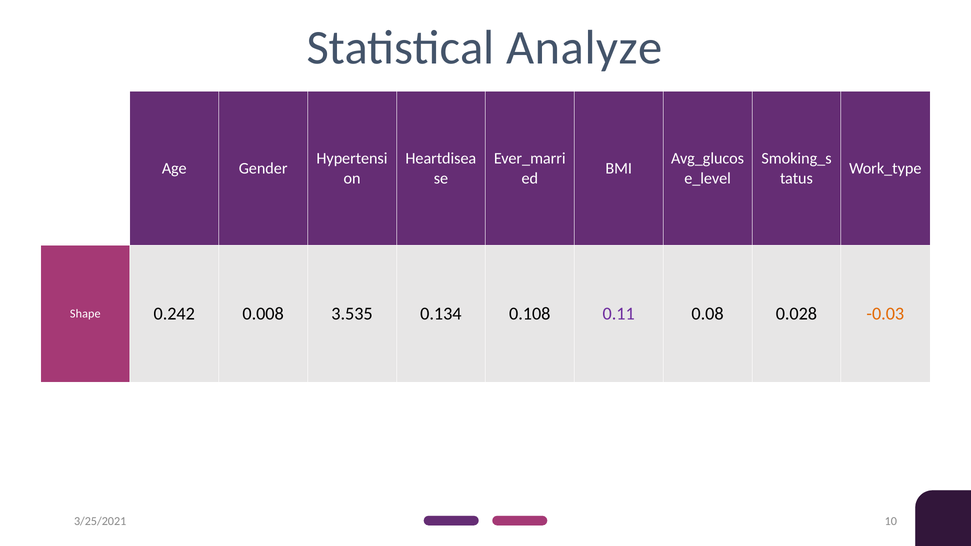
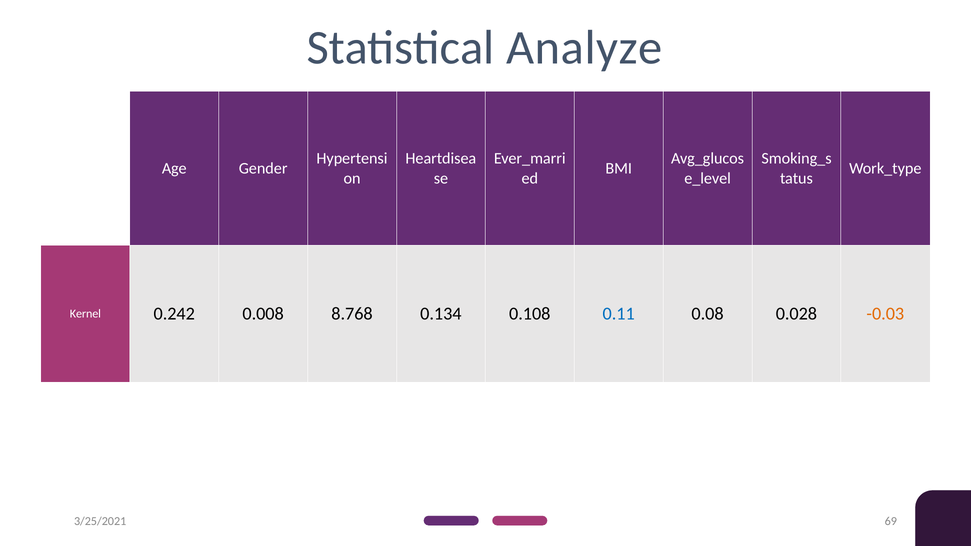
Shape: Shape -> Kernel
3.535: 3.535 -> 8.768
0.11 colour: purple -> blue
10: 10 -> 69
